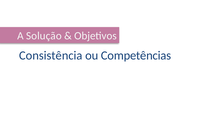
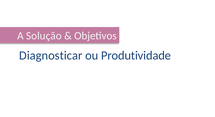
Consistência: Consistência -> Diagnosticar
Competências: Competências -> Produtividade
